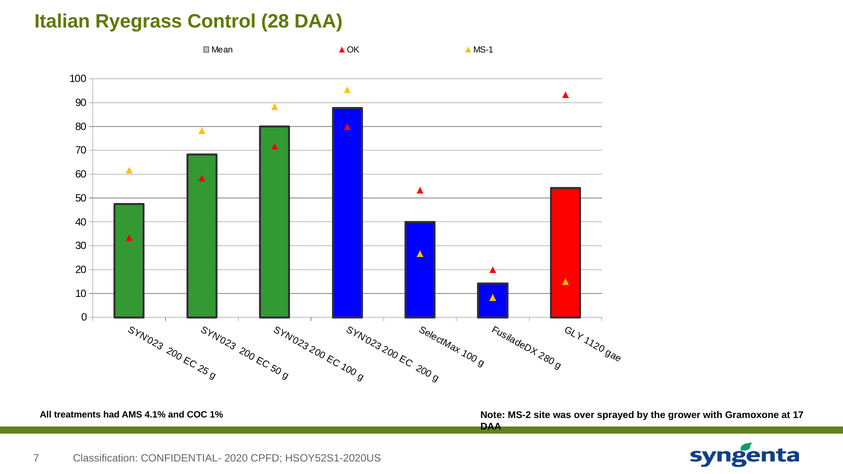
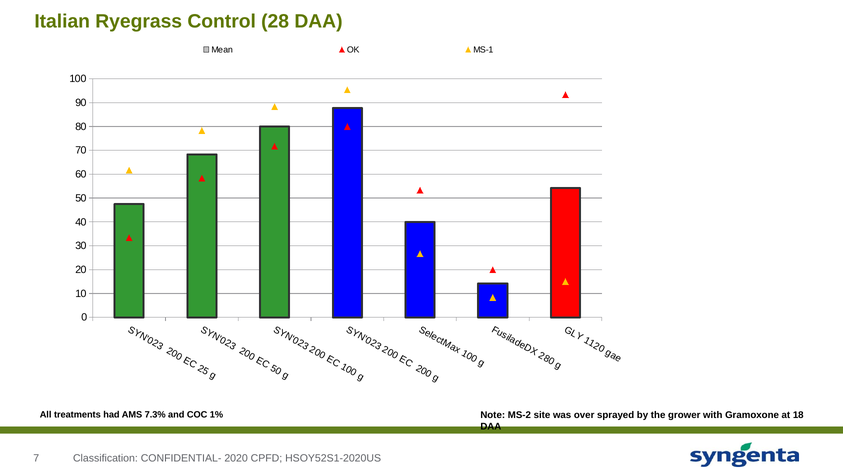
4.1%: 4.1% -> 7.3%
17: 17 -> 18
